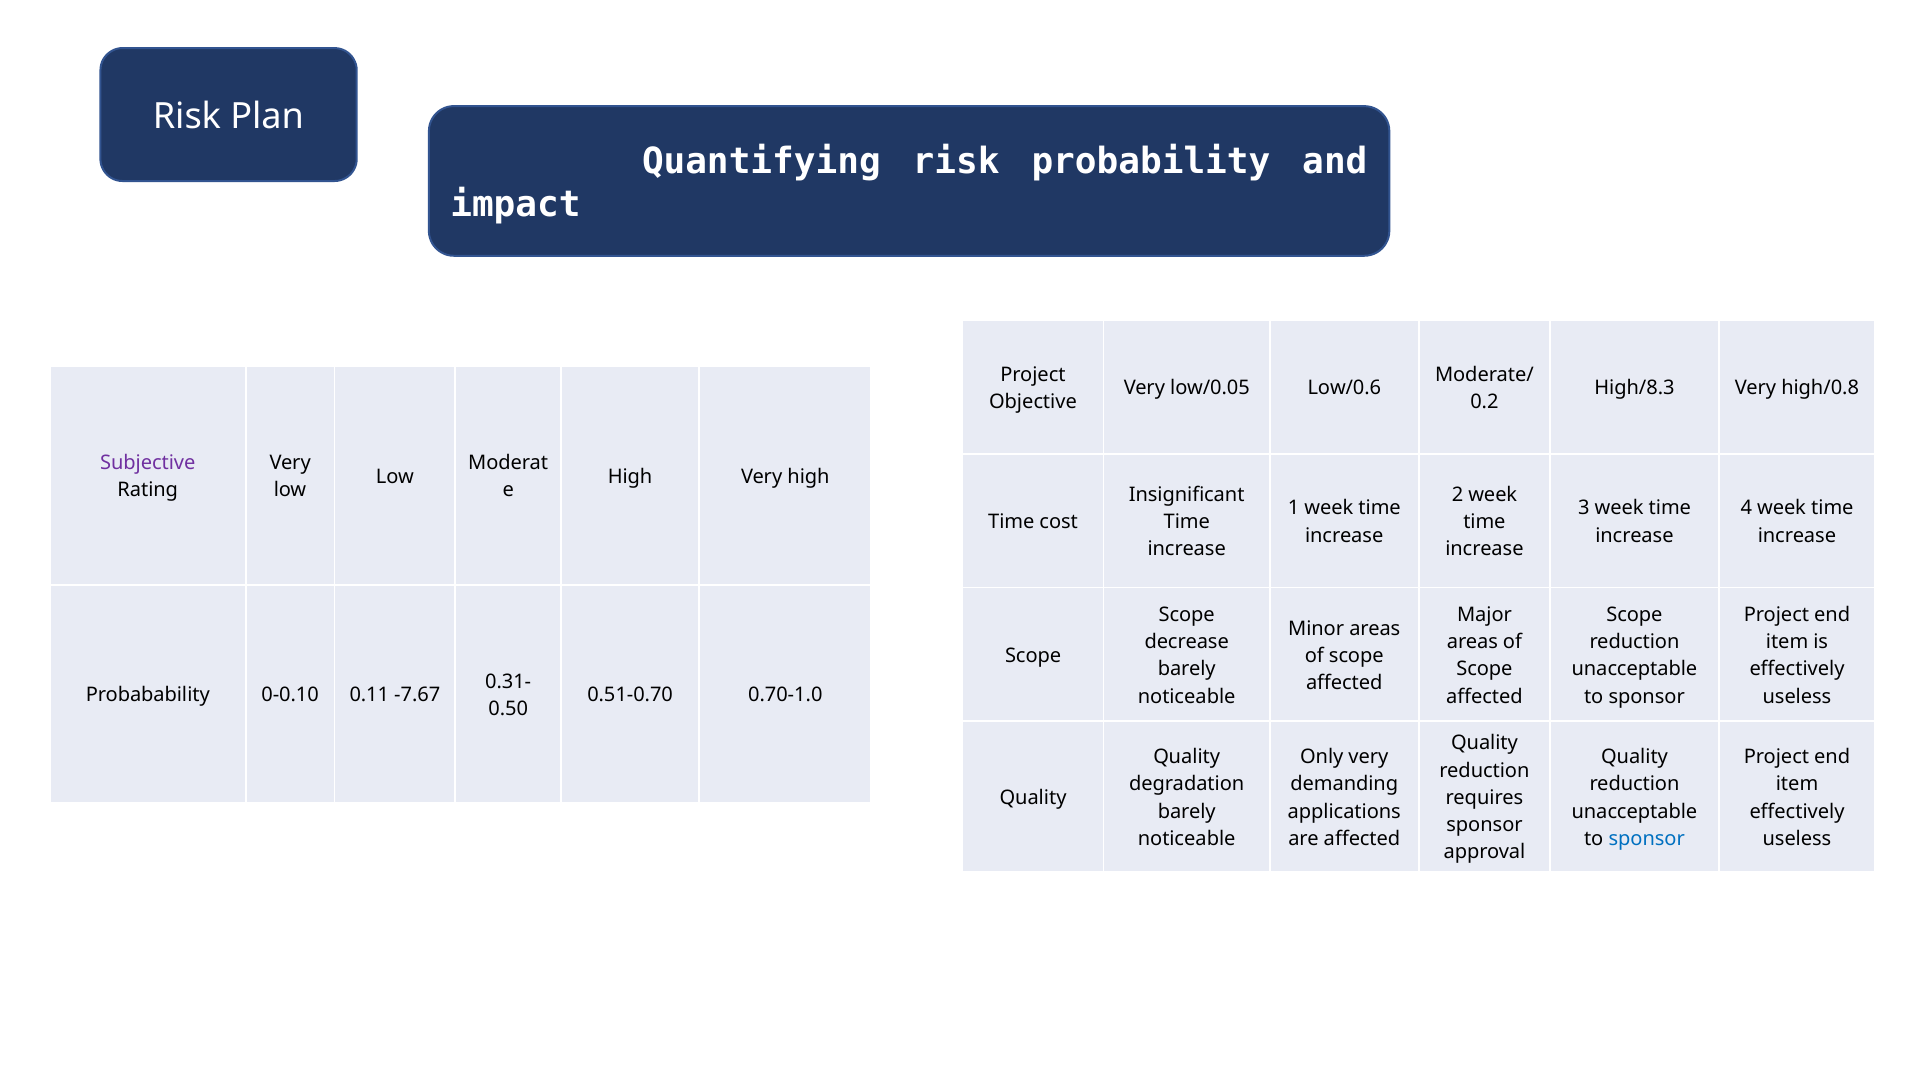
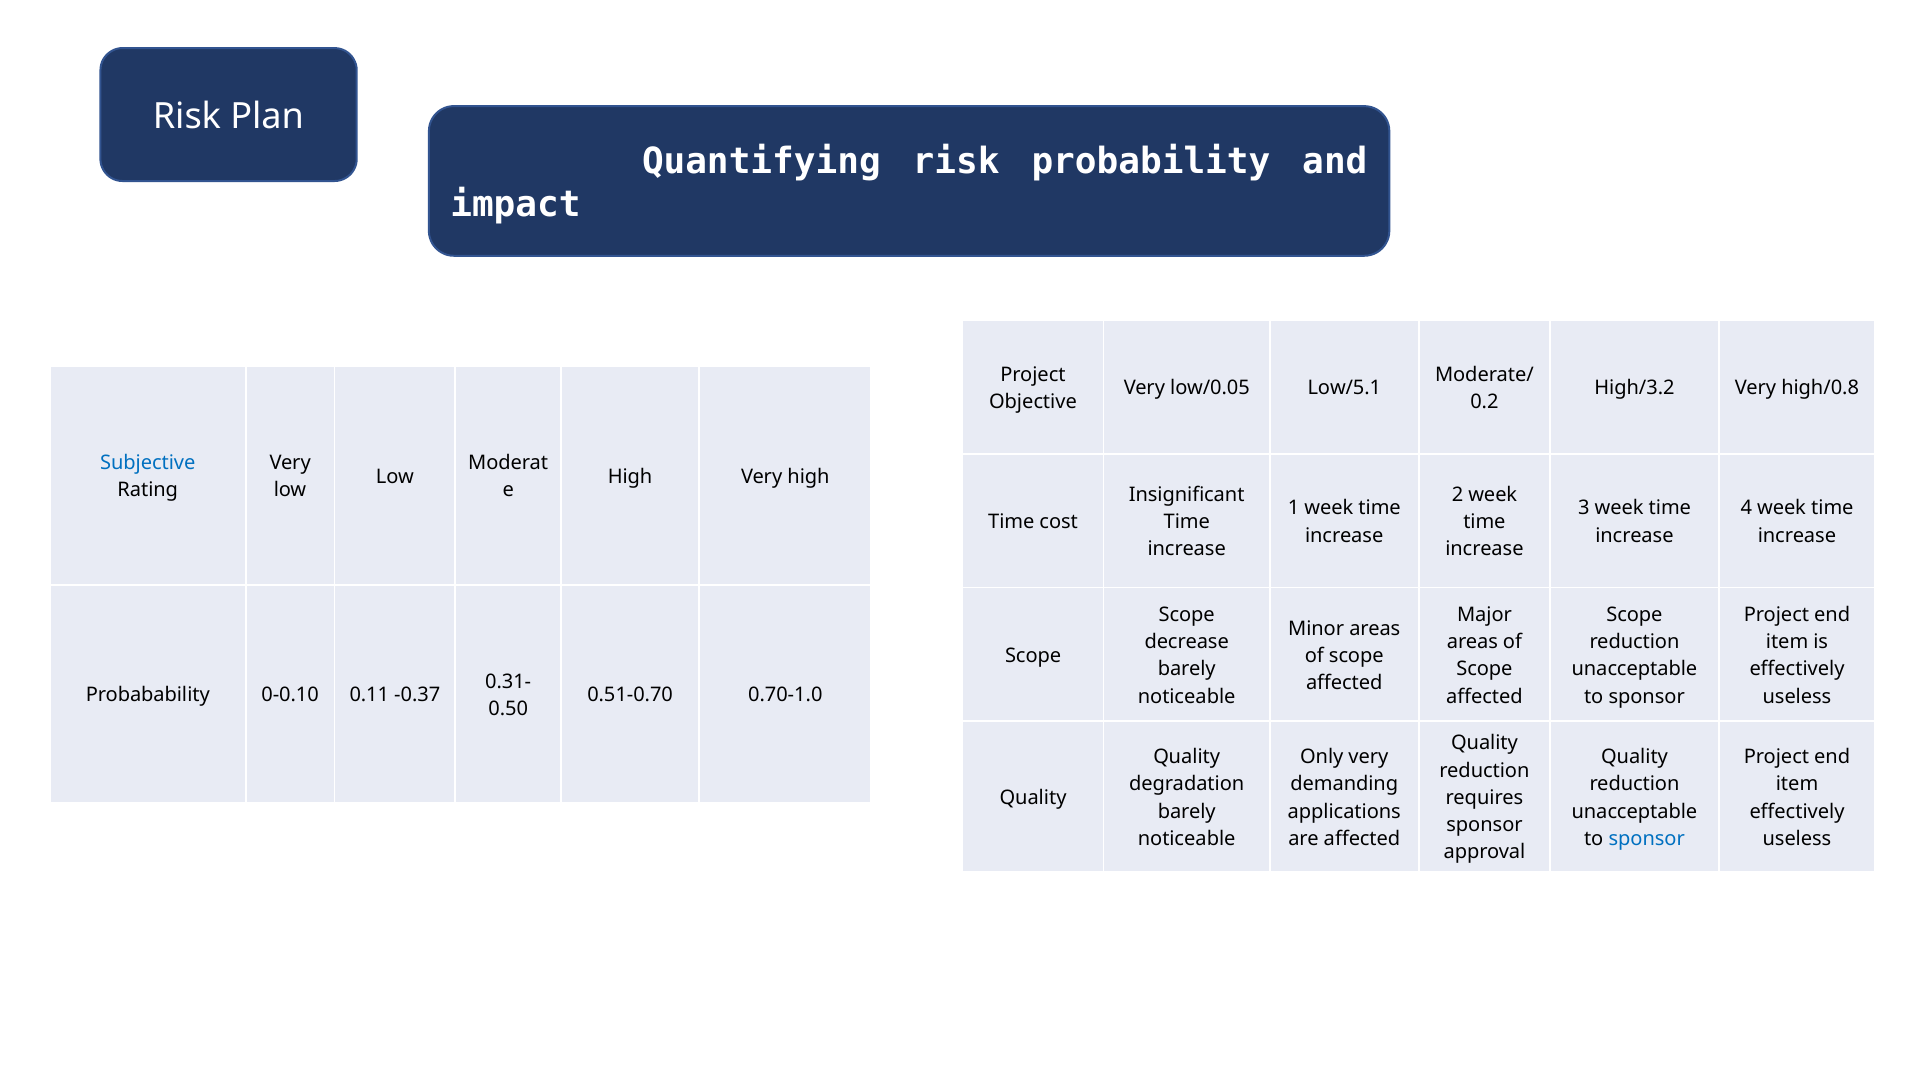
Low/0.6: Low/0.6 -> Low/5.1
High/8.3: High/8.3 -> High/3.2
Subjective colour: purple -> blue
-7.67: -7.67 -> -0.37
